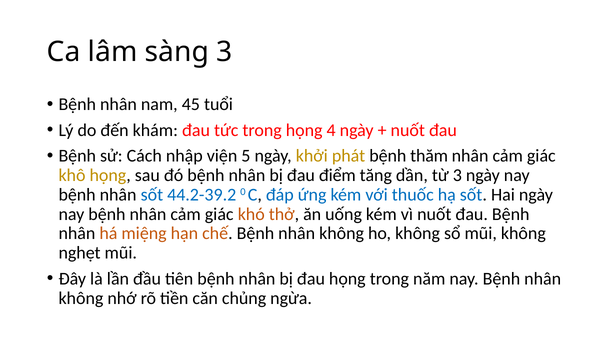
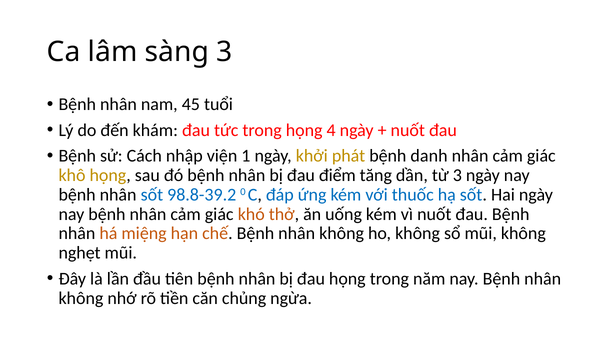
5: 5 -> 1
thăm: thăm -> danh
44.2-39.2: 44.2-39.2 -> 98.8-39.2
